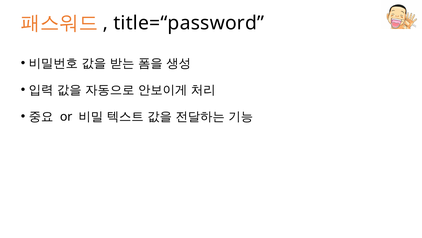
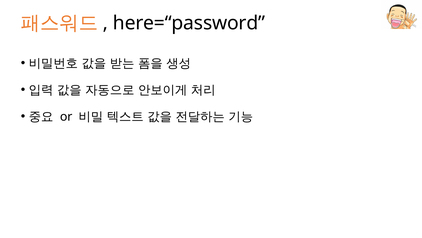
title=“password: title=“password -> here=“password
